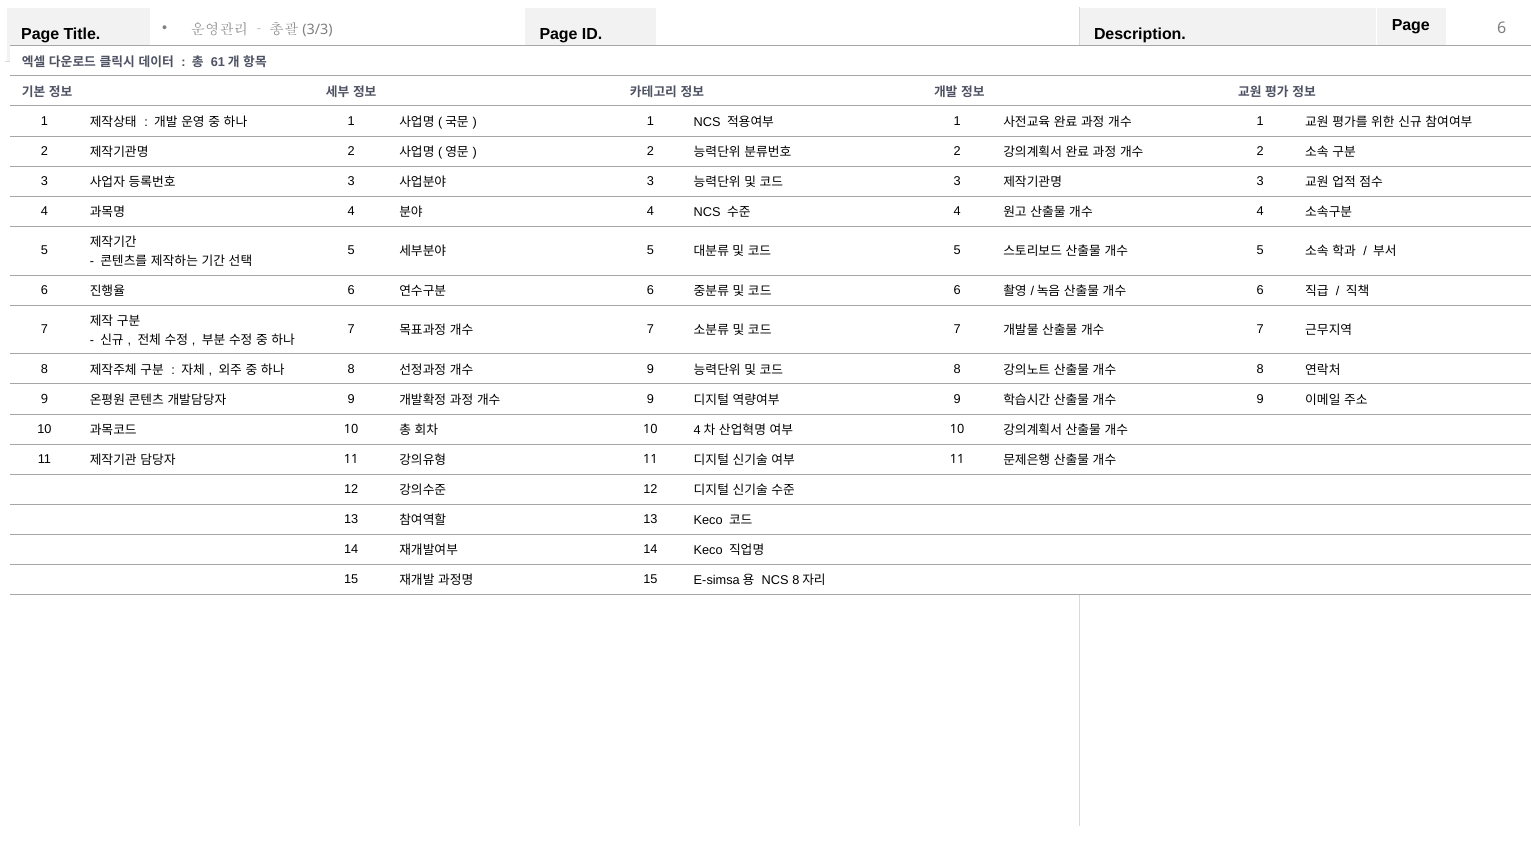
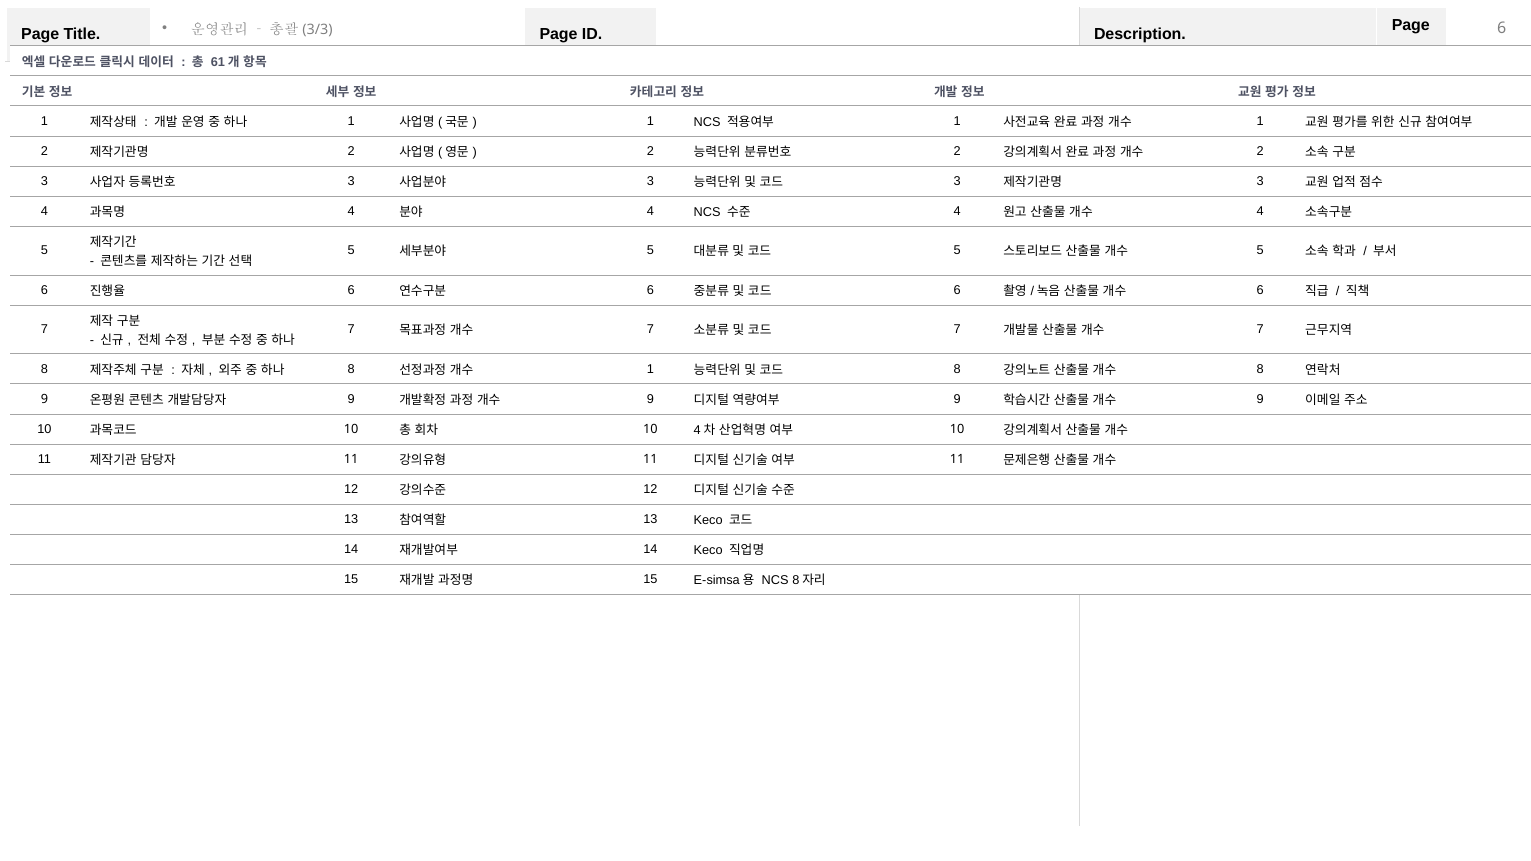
9 at (650, 369): 9 -> 1
